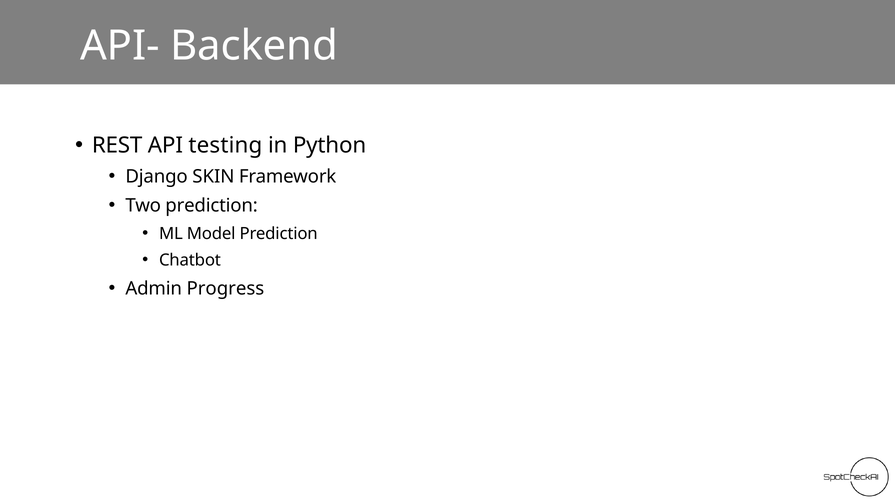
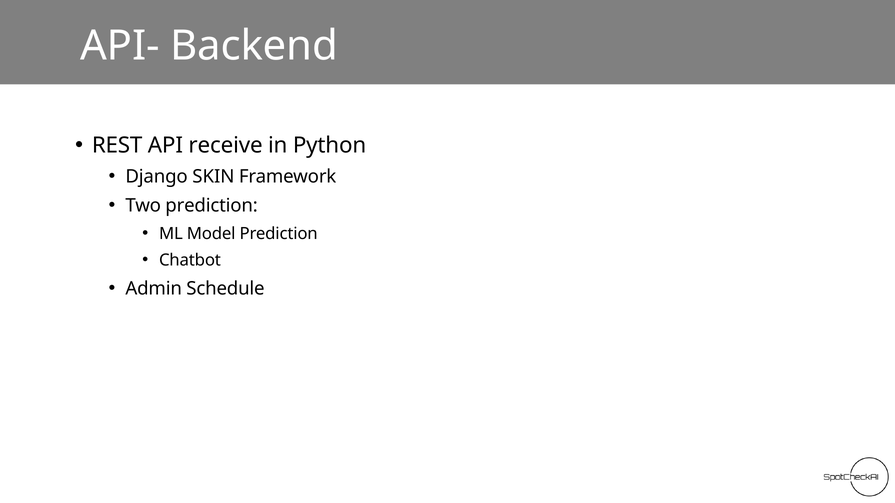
testing: testing -> receive
Progress: Progress -> Schedule
